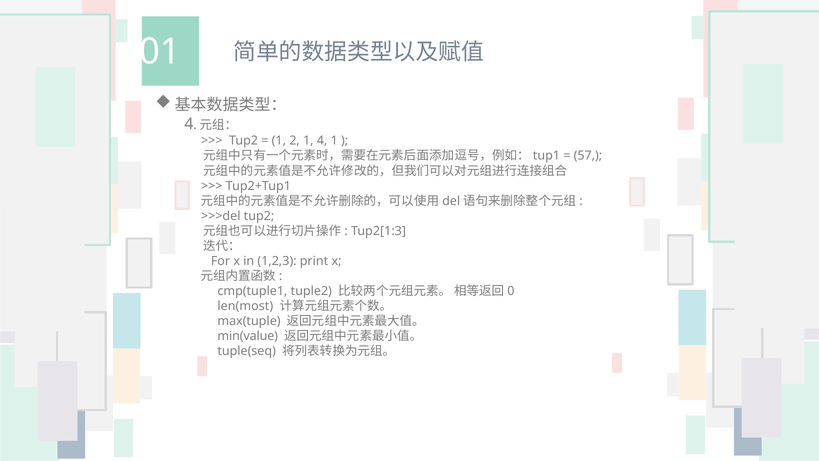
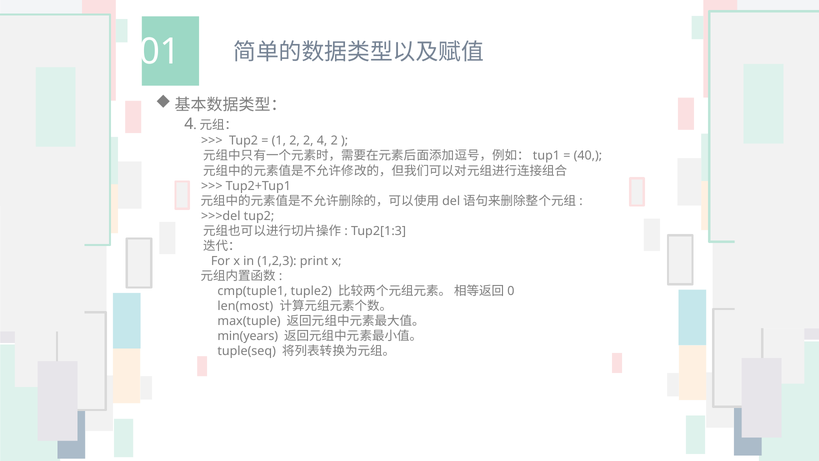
2 1: 1 -> 2
4 1: 1 -> 2
57: 57 -> 40
min(value: min(value -> min(years
